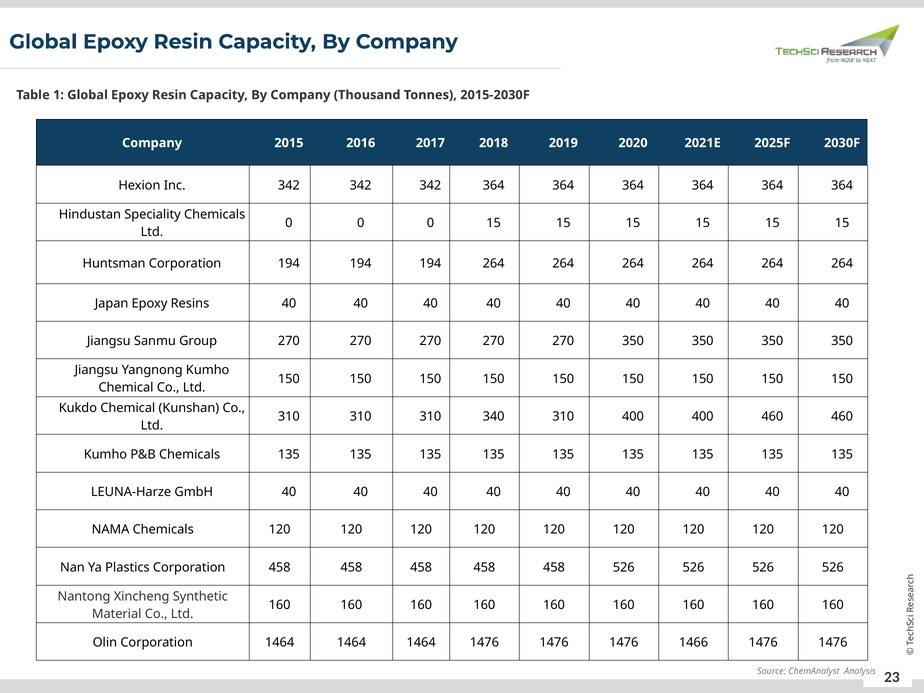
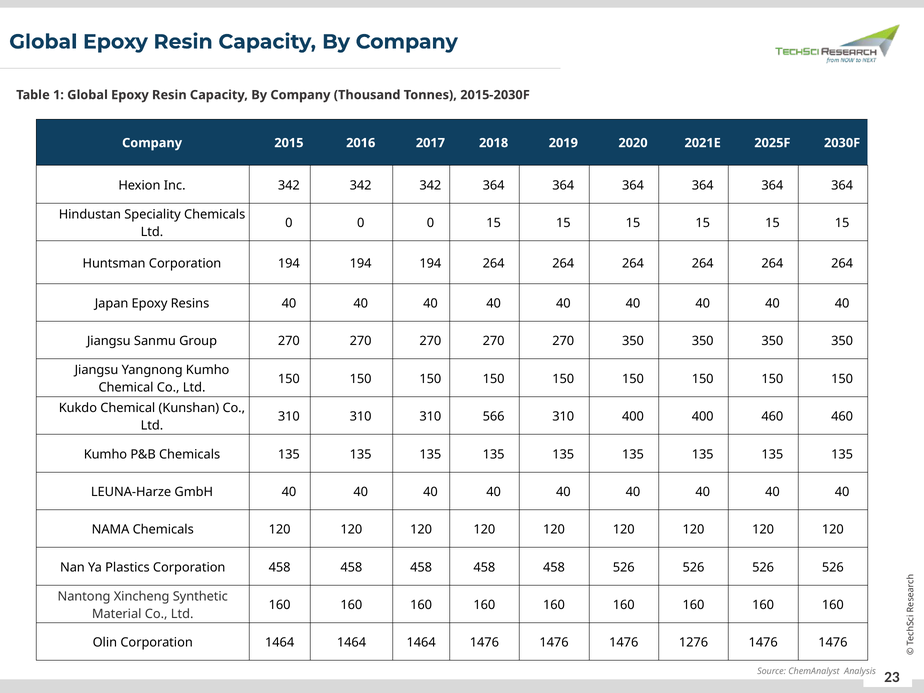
340: 340 -> 566
1466: 1466 -> 1276
